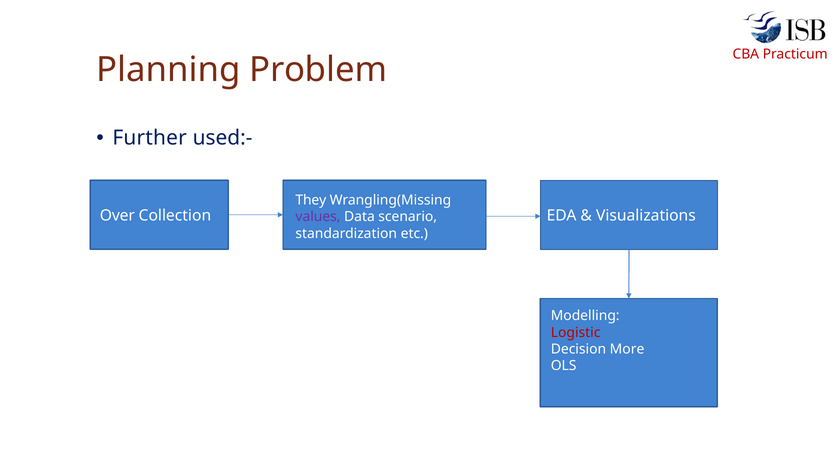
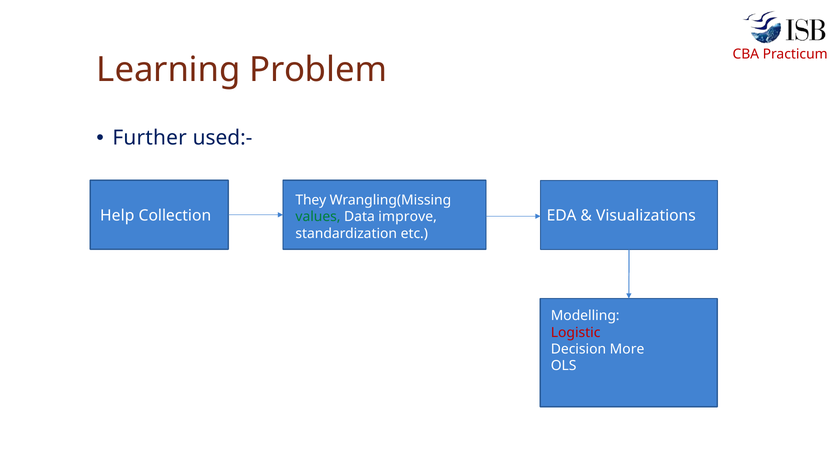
Planning: Planning -> Learning
Over: Over -> Help
values colour: purple -> green
scenario: scenario -> improve
